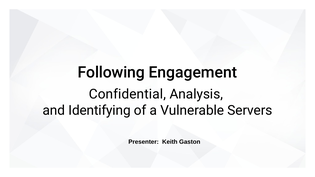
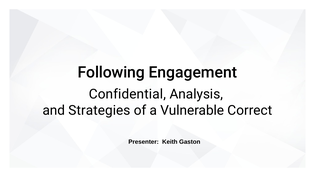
Identifying: Identifying -> Strategies
Servers: Servers -> Correct
